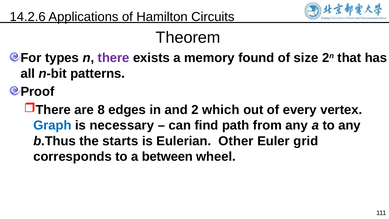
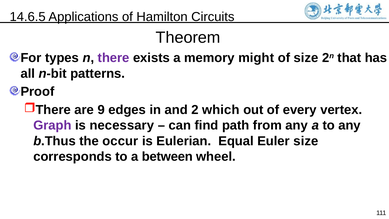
14.2.6: 14.2.6 -> 14.6.5
found: found -> might
8: 8 -> 9
Graph colour: blue -> purple
starts: starts -> occur
Other: Other -> Equal
Euler grid: grid -> size
